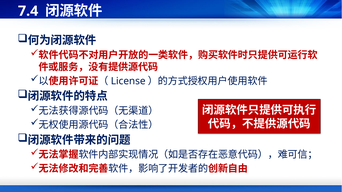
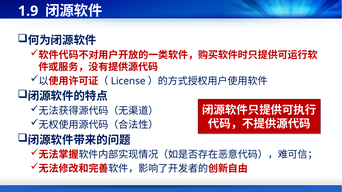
7.4: 7.4 -> 1.9
